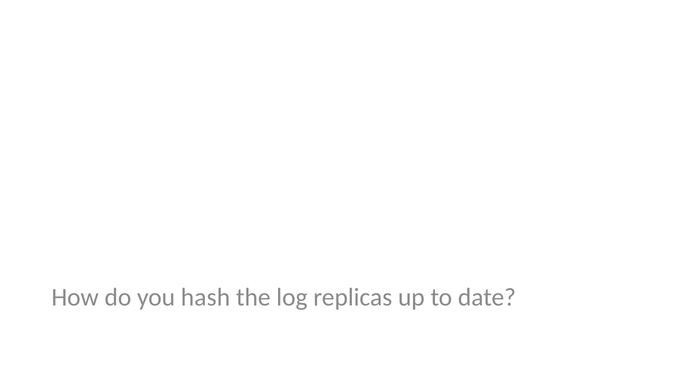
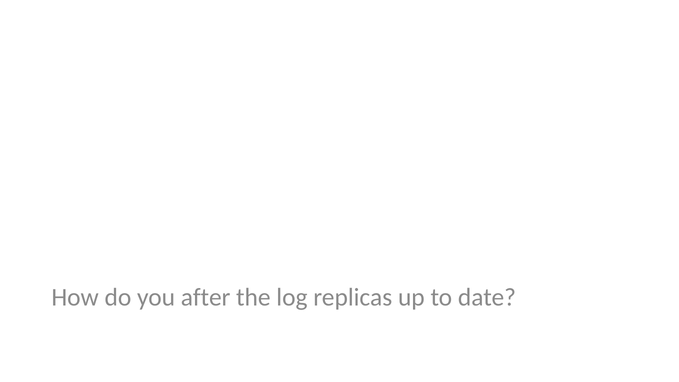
hash: hash -> after
